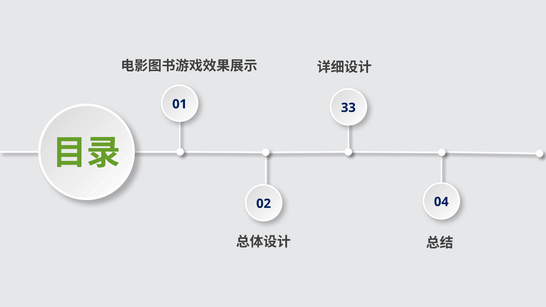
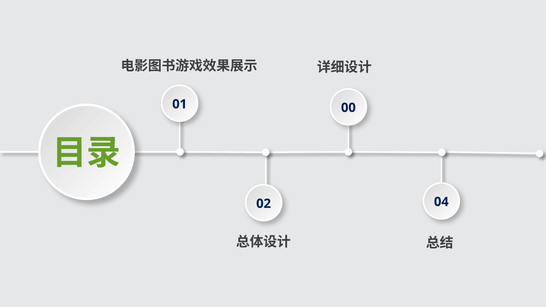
33: 33 -> 00
